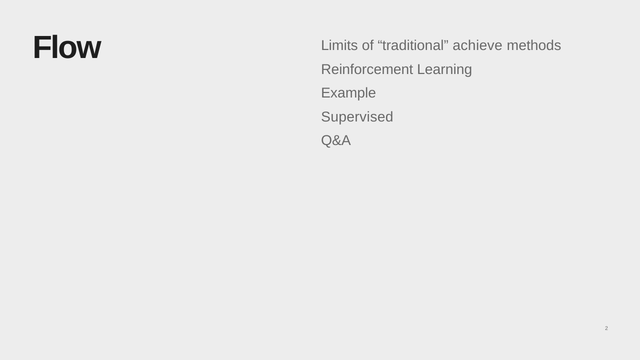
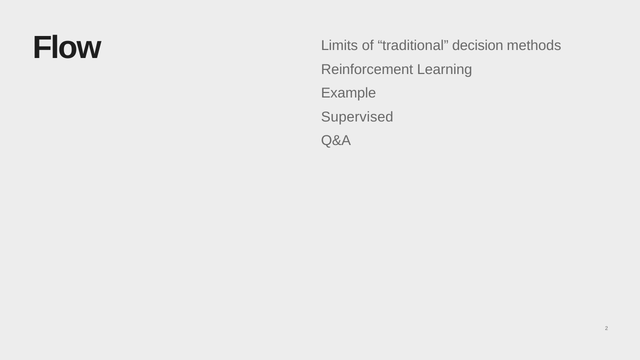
achieve: achieve -> decision
